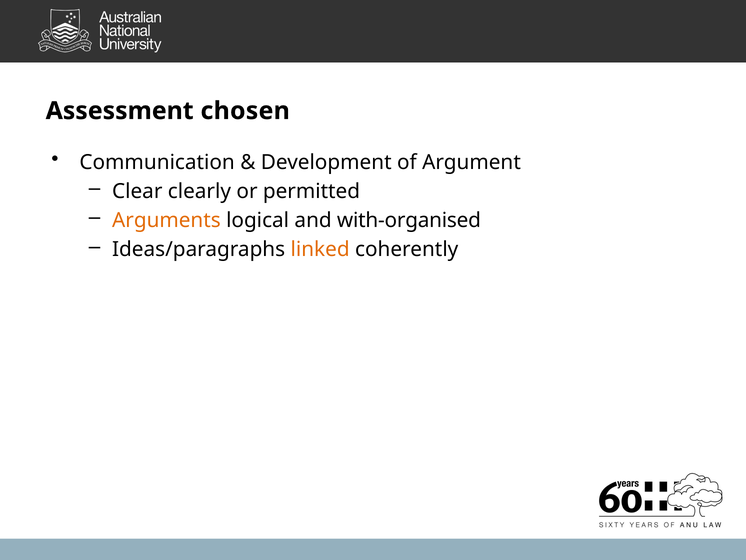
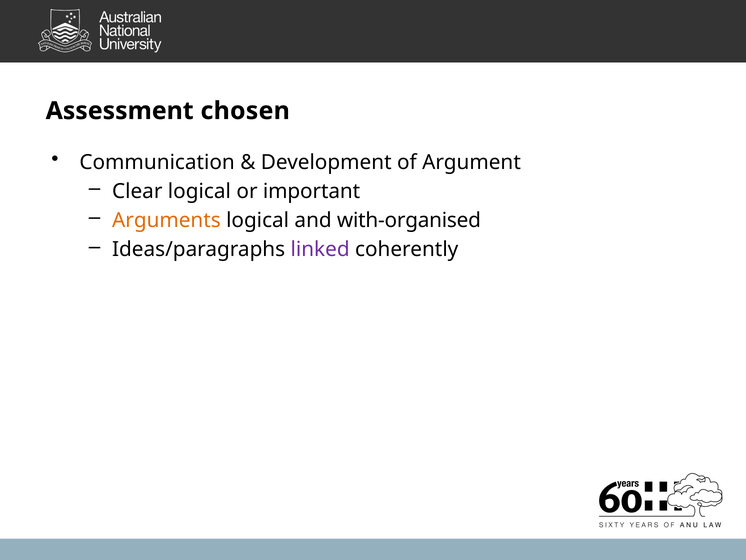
Clear clearly: clearly -> logical
permitted: permitted -> important
linked colour: orange -> purple
